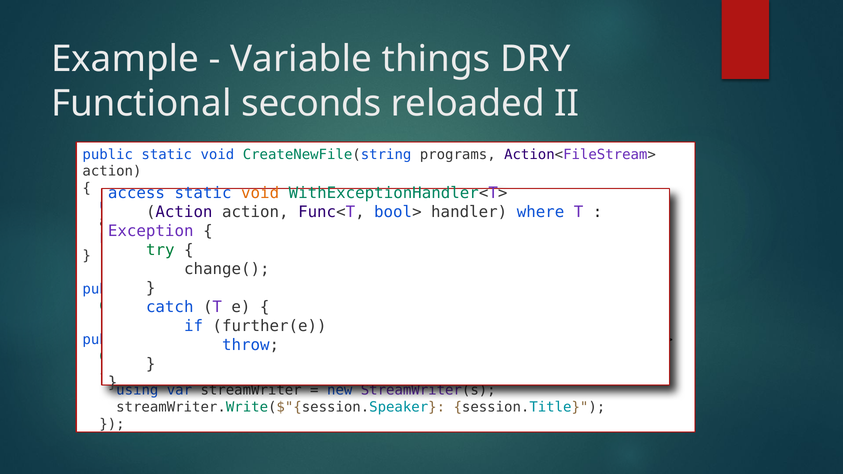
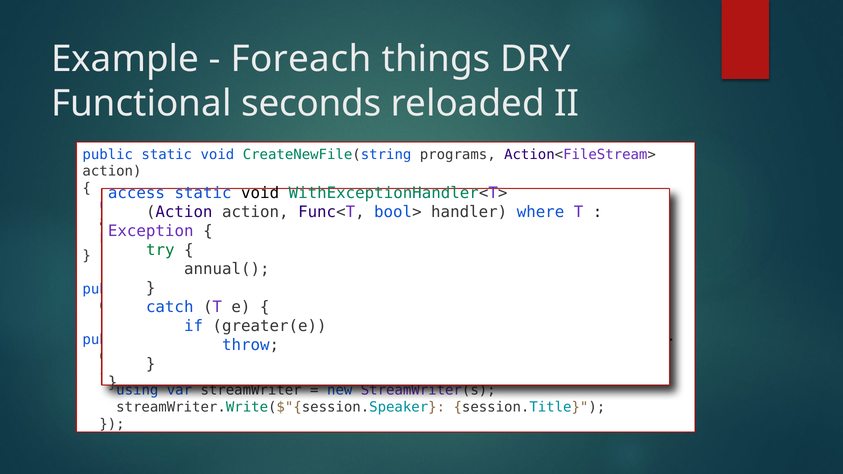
Variable: Variable -> Foreach
void at (260, 193) colour: orange -> black
change(: change( -> annual(
further(e: further(e -> greater(e
